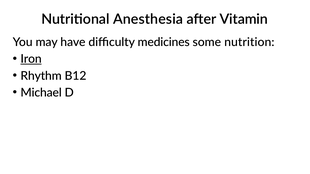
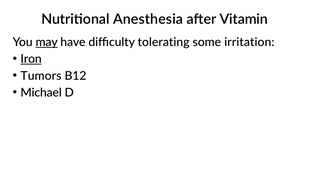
may underline: none -> present
medicines: medicines -> tolerating
nutrition: nutrition -> irritation
Rhythm: Rhythm -> Tumors
